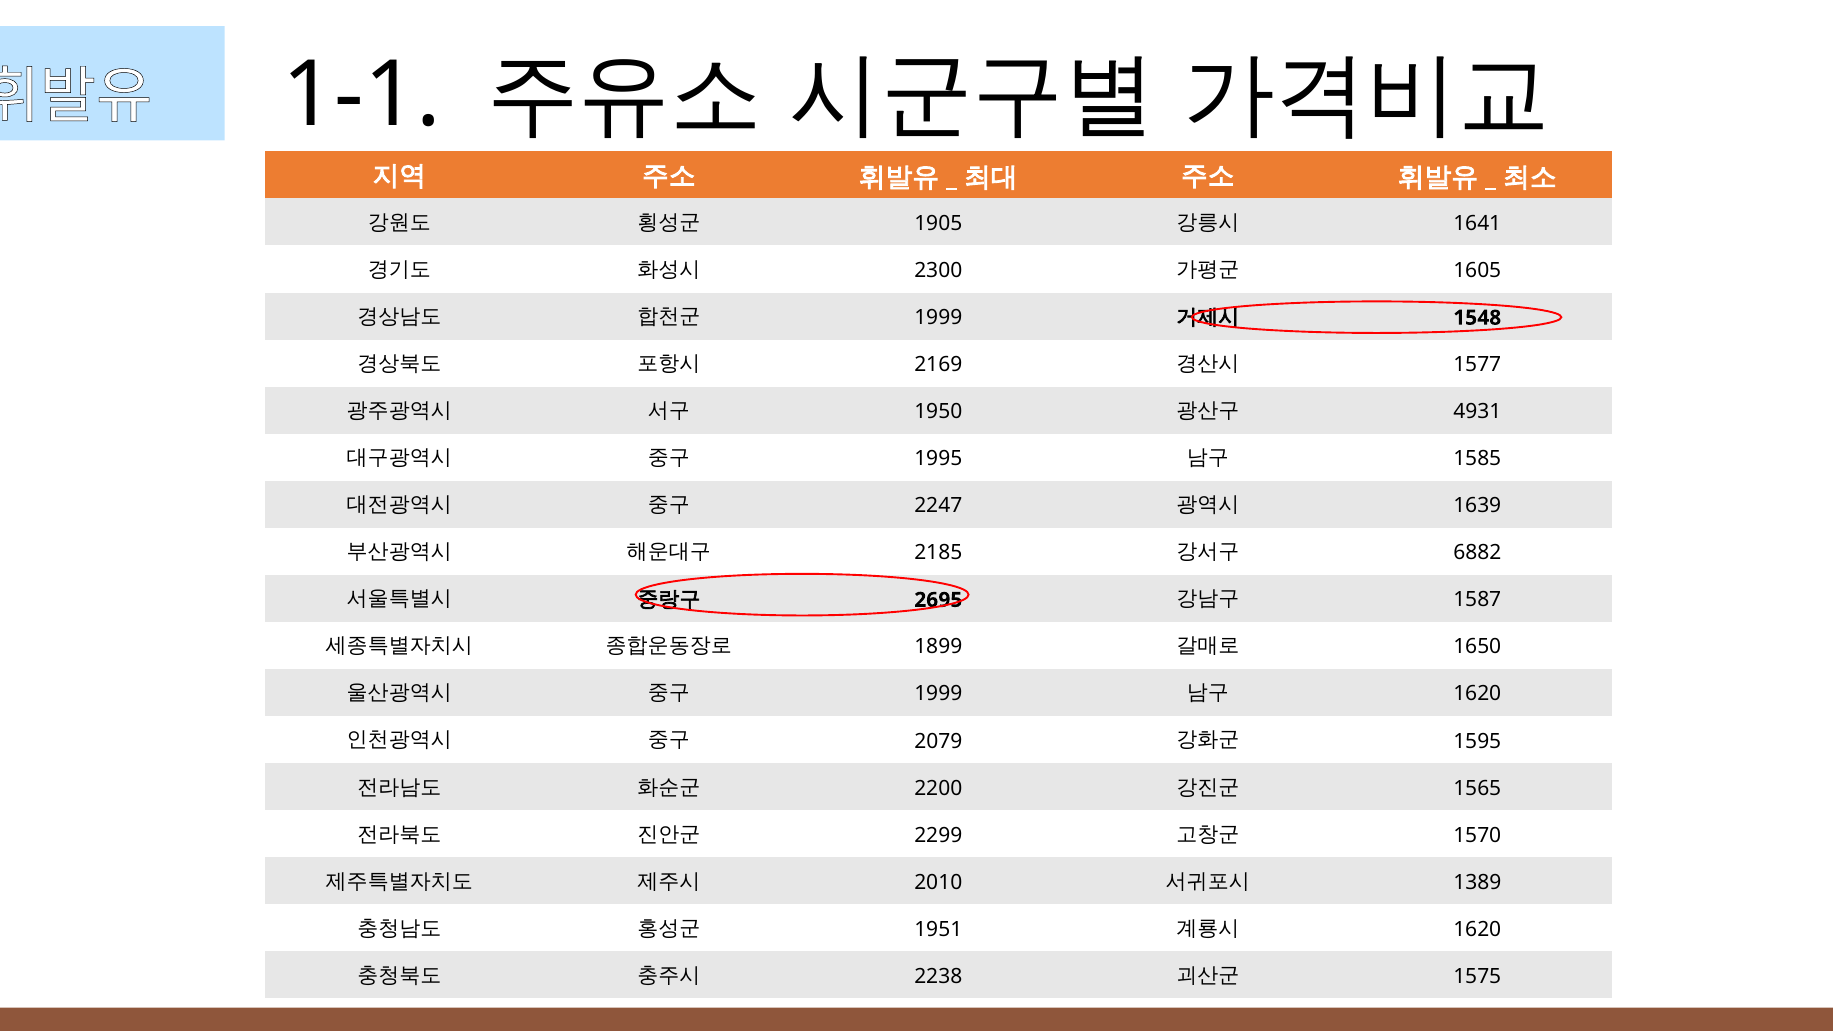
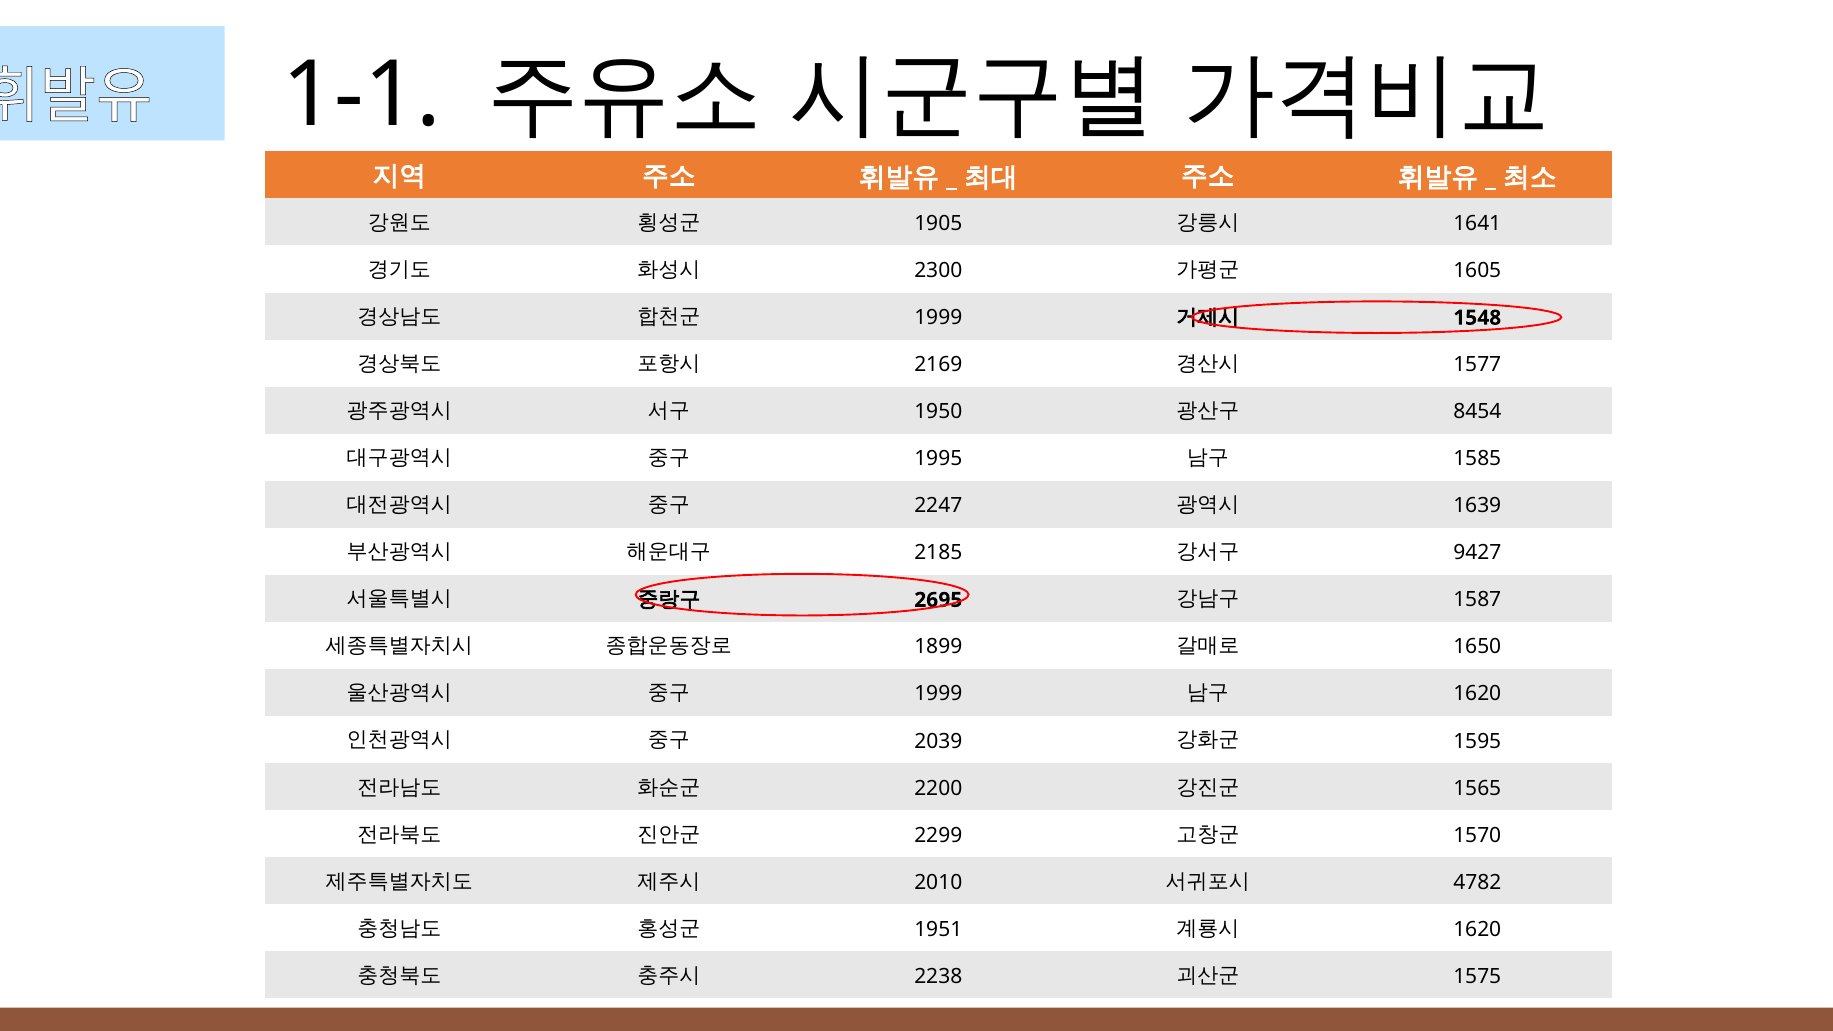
4931: 4931 -> 8454
6882: 6882 -> 9427
2079: 2079 -> 2039
1389: 1389 -> 4782
